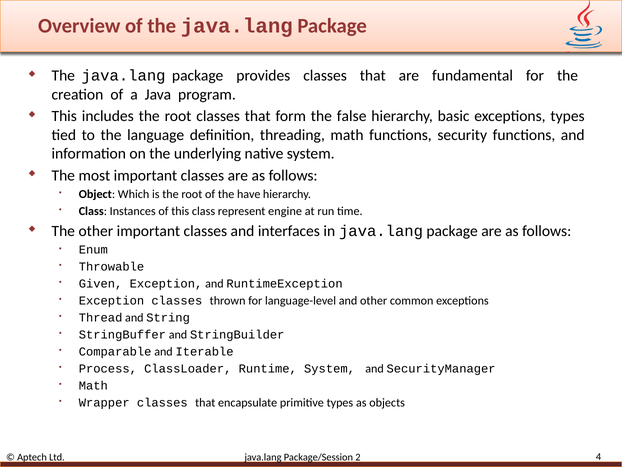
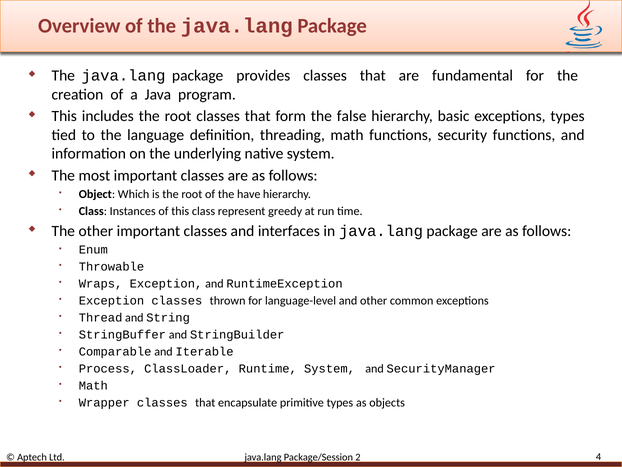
engine: engine -> greedy
Given: Given -> Wraps
